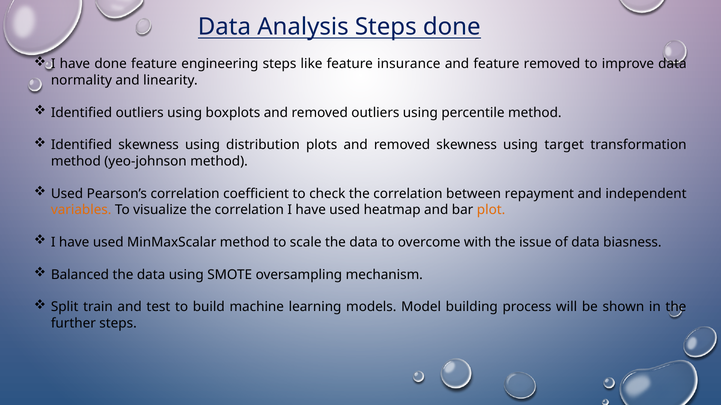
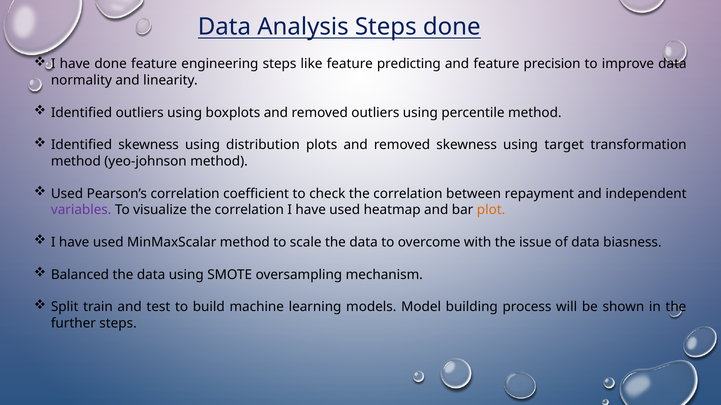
insurance: insurance -> predicting
feature removed: removed -> precision
variables colour: orange -> purple
